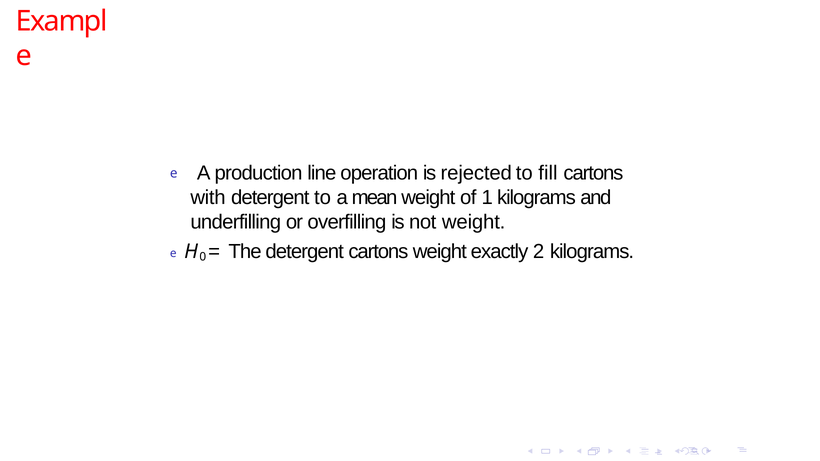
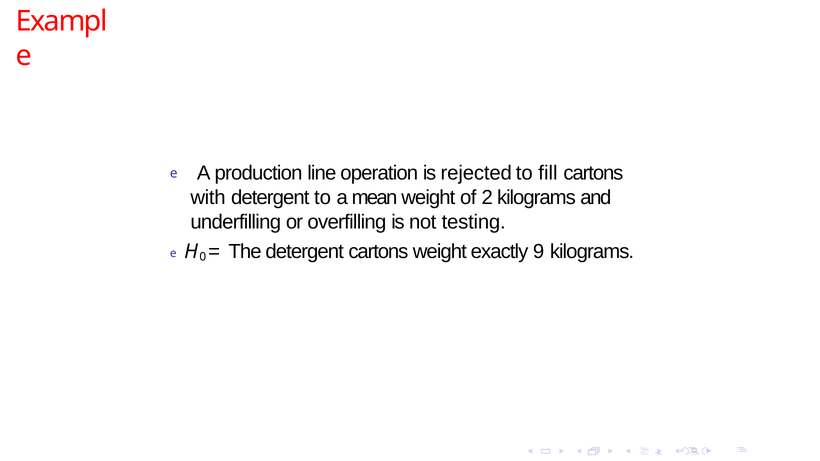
1: 1 -> 2
not weight: weight -> testing
2: 2 -> 9
